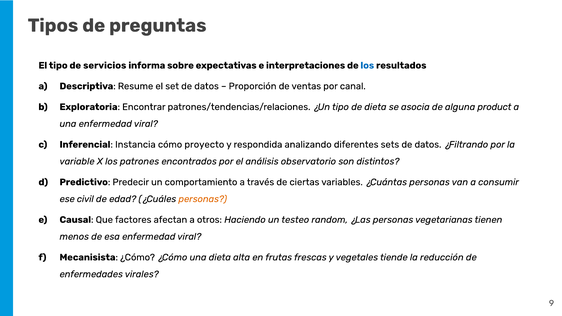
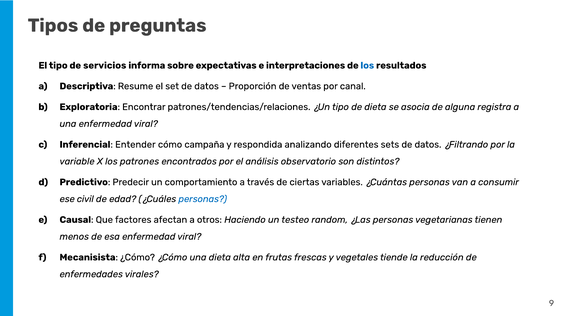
product: product -> registra
Instancia: Instancia -> Entender
proyecto: proyecto -> campaña
personas at (203, 199) colour: orange -> blue
